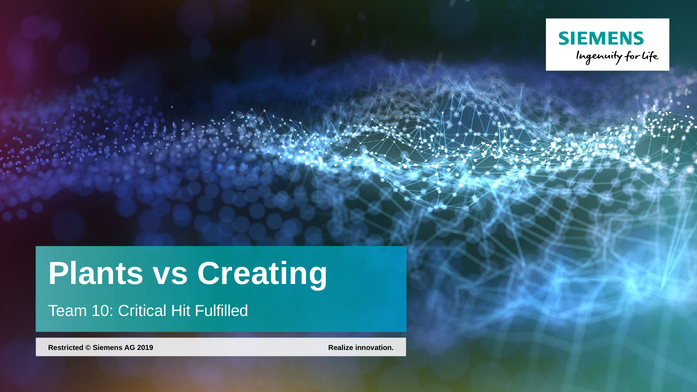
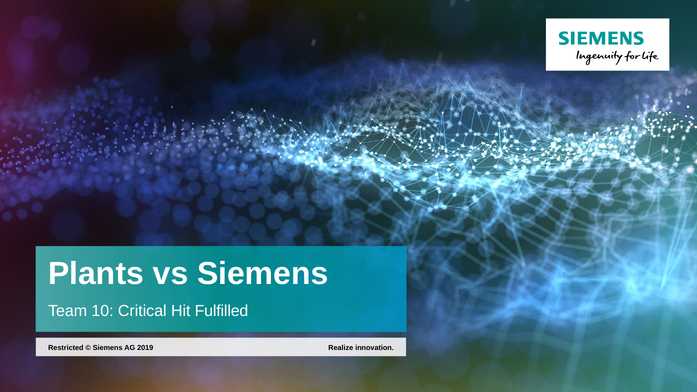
vs Creating: Creating -> Siemens
